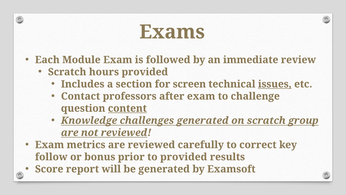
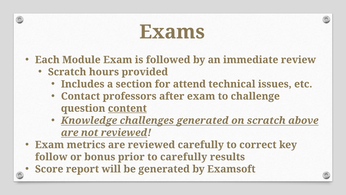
screen: screen -> attend
issues underline: present -> none
group: group -> above
to provided: provided -> carefully
